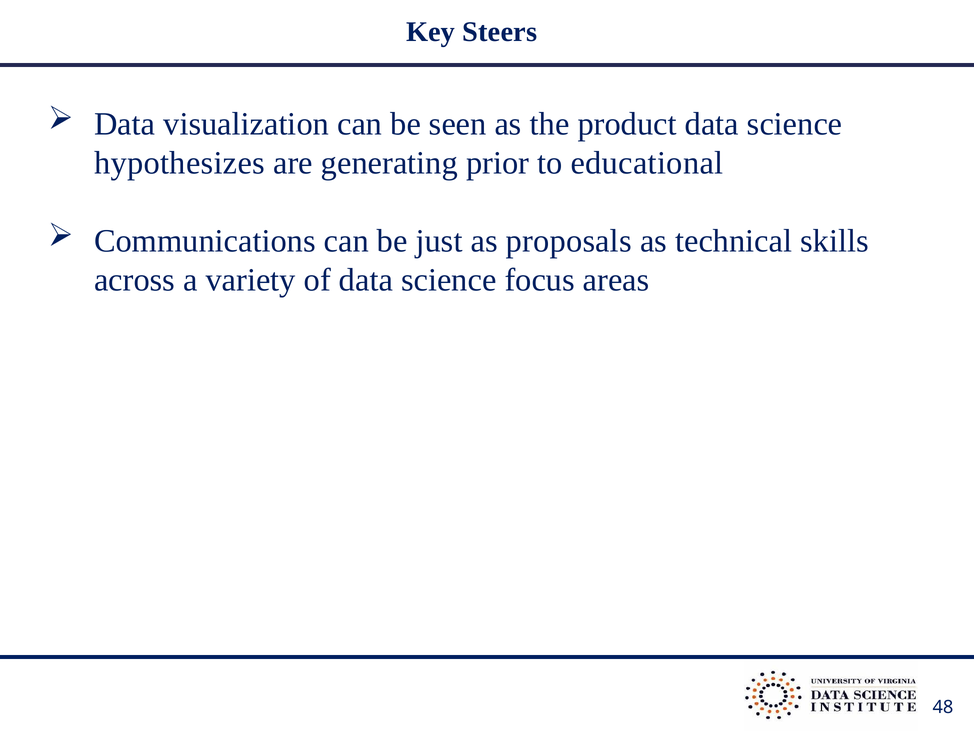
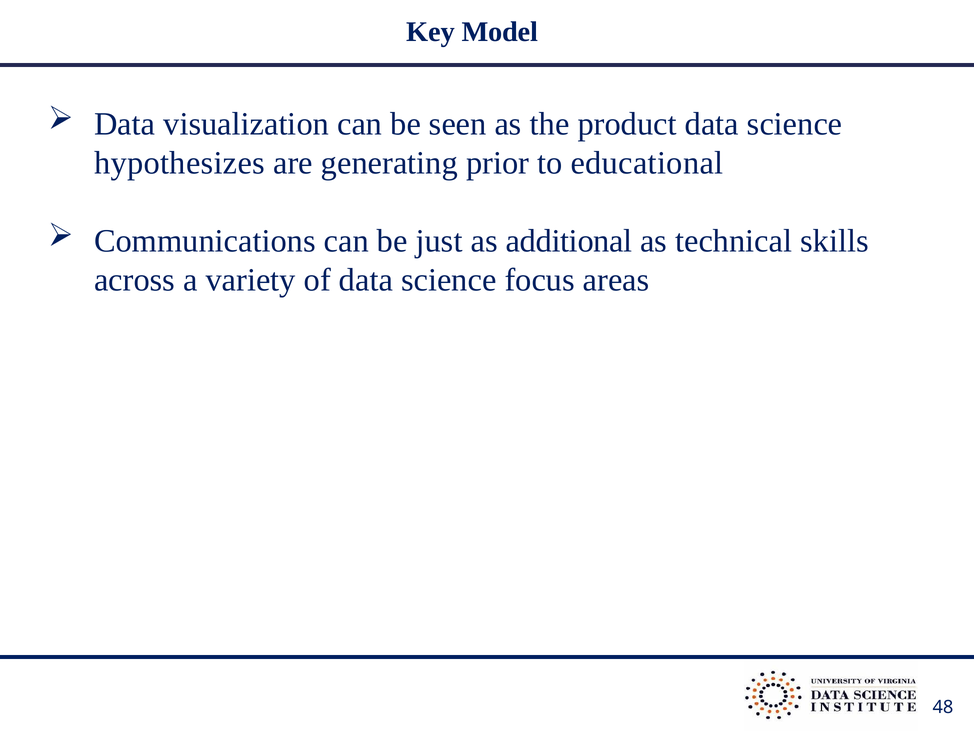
Steers: Steers -> Model
proposals: proposals -> additional
